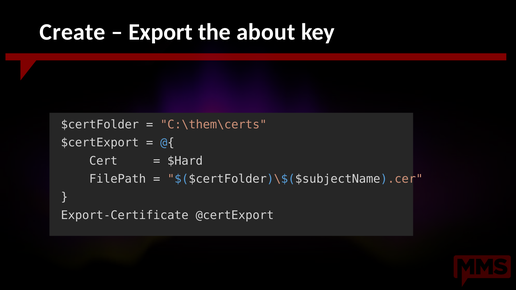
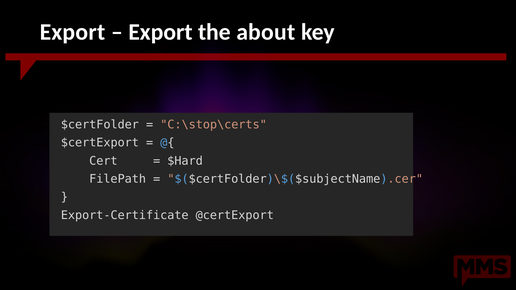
Create at (73, 32): Create -> Export
C:\them\certs: C:\them\certs -> C:\stop\certs
